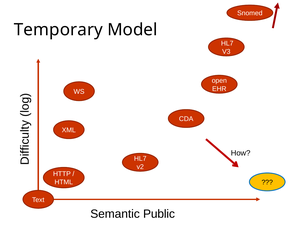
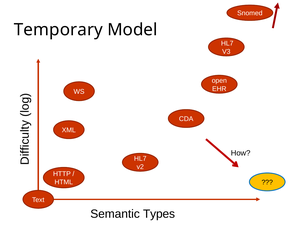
Public: Public -> Types
